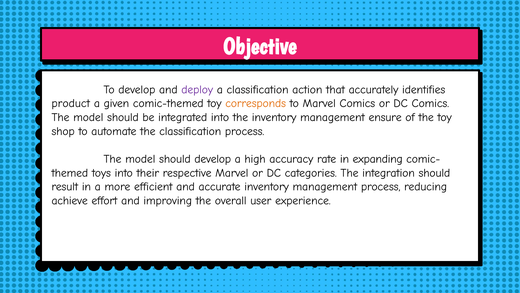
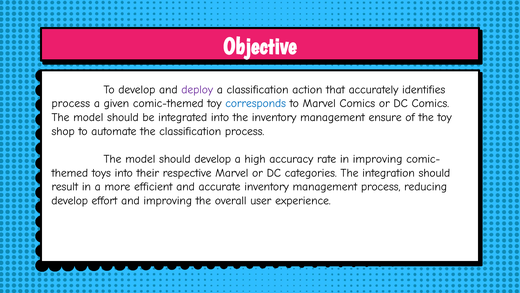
product at (71, 103): product -> process
corresponds colour: orange -> blue
in expanding: expanding -> improving
achieve at (70, 200): achieve -> develop
